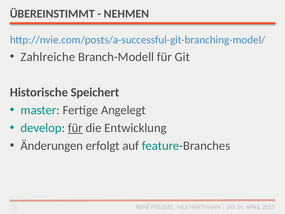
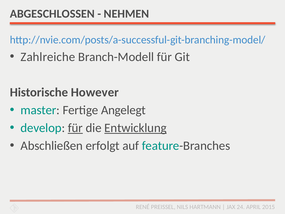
ÜBEREINSTIMMT: ÜBEREINSTIMMT -> ABGESCHLOSSEN
Speichert: Speichert -> However
Entwicklung underline: none -> present
Änderungen: Änderungen -> Abschließen
